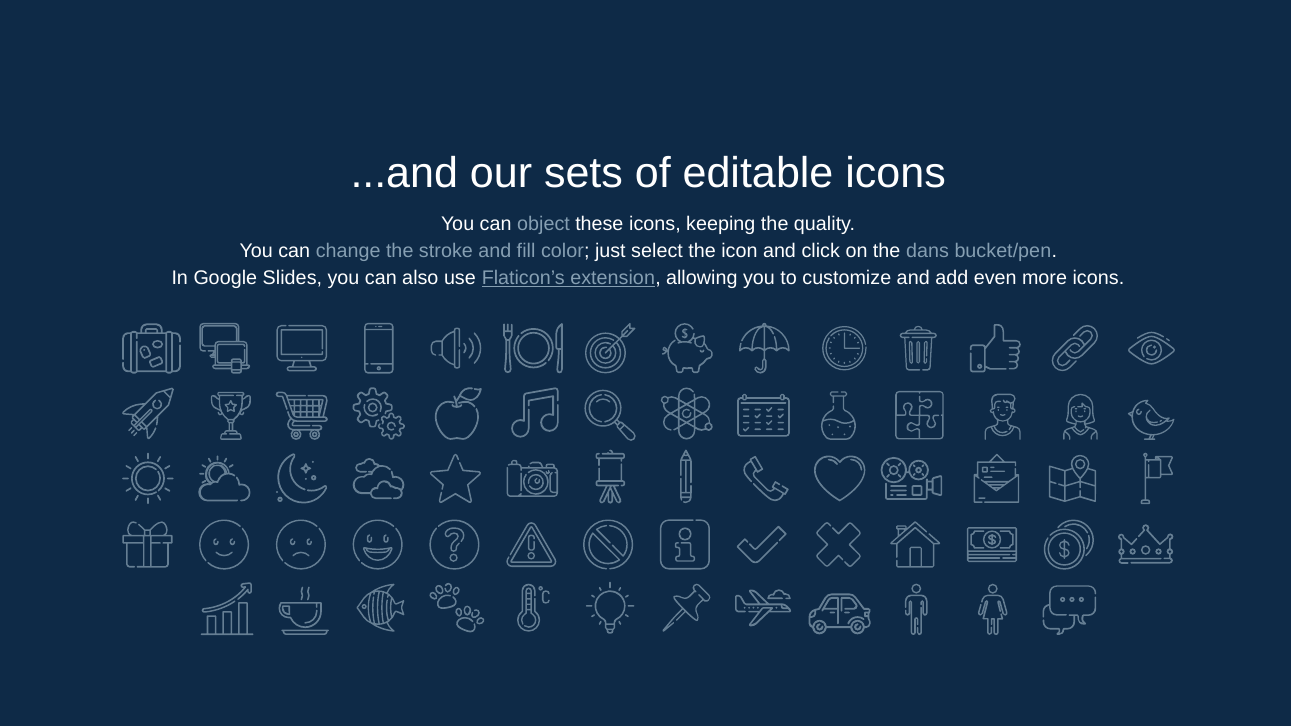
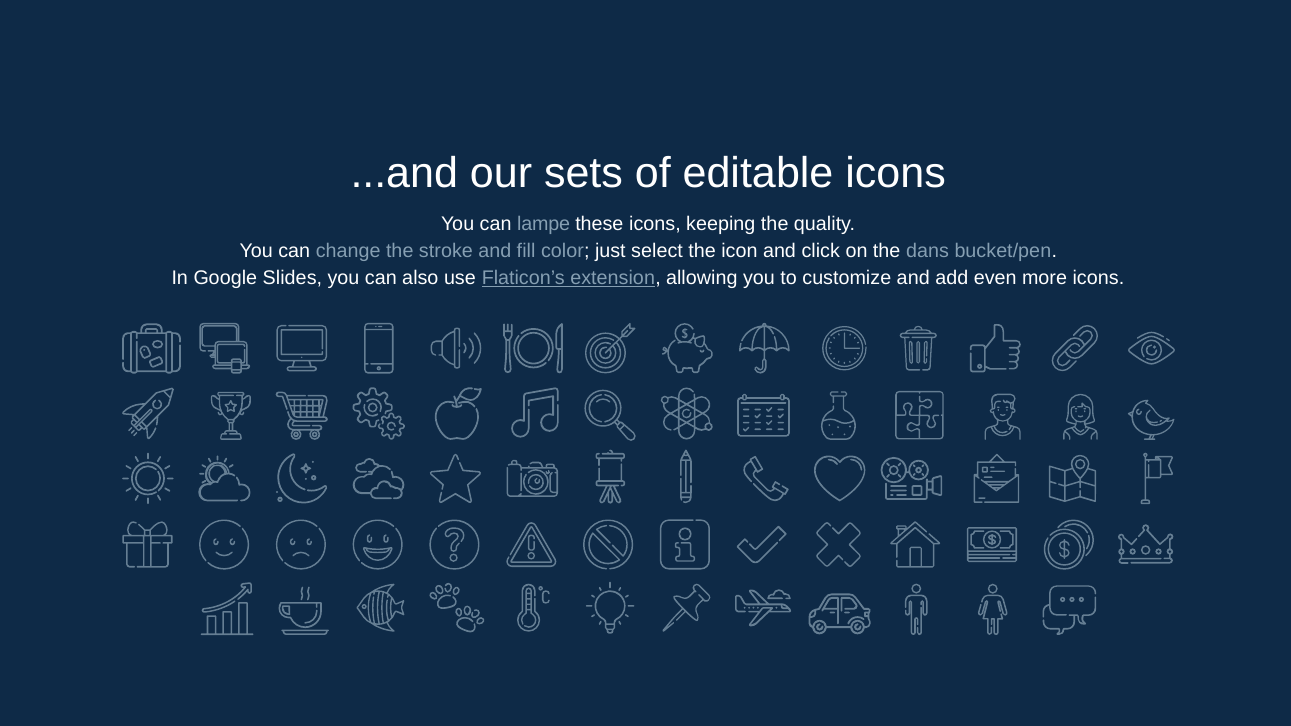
object: object -> lampe
